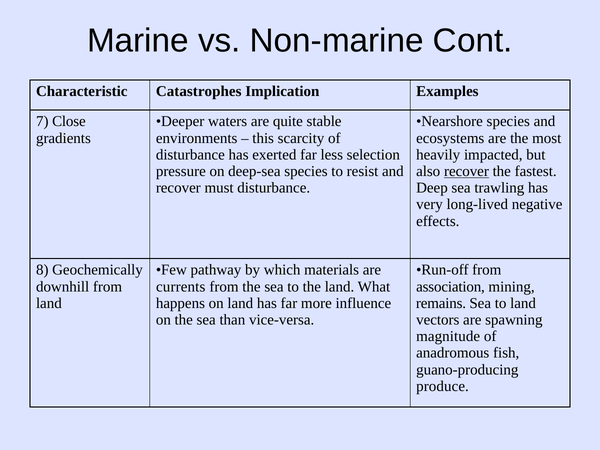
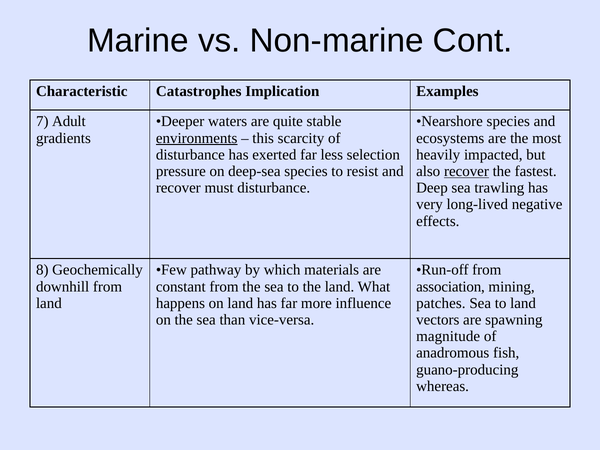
Close: Close -> Adult
environments underline: none -> present
currents: currents -> constant
remains: remains -> patches
produce: produce -> whereas
